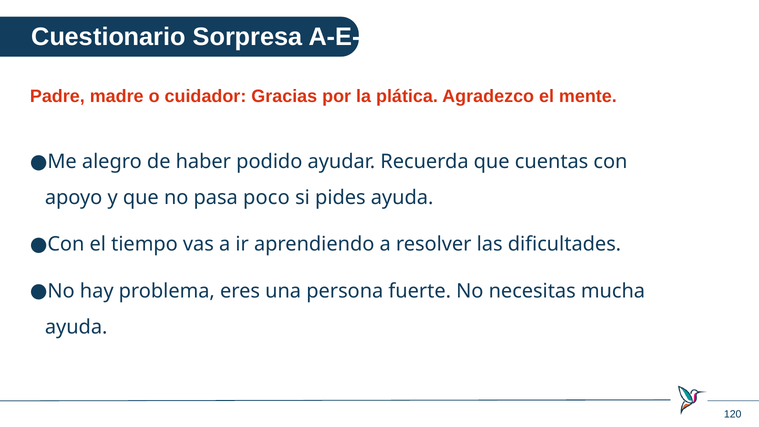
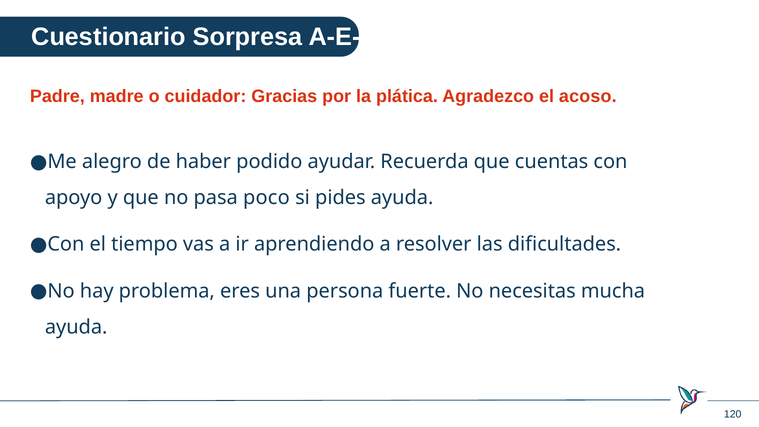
mente: mente -> acoso
